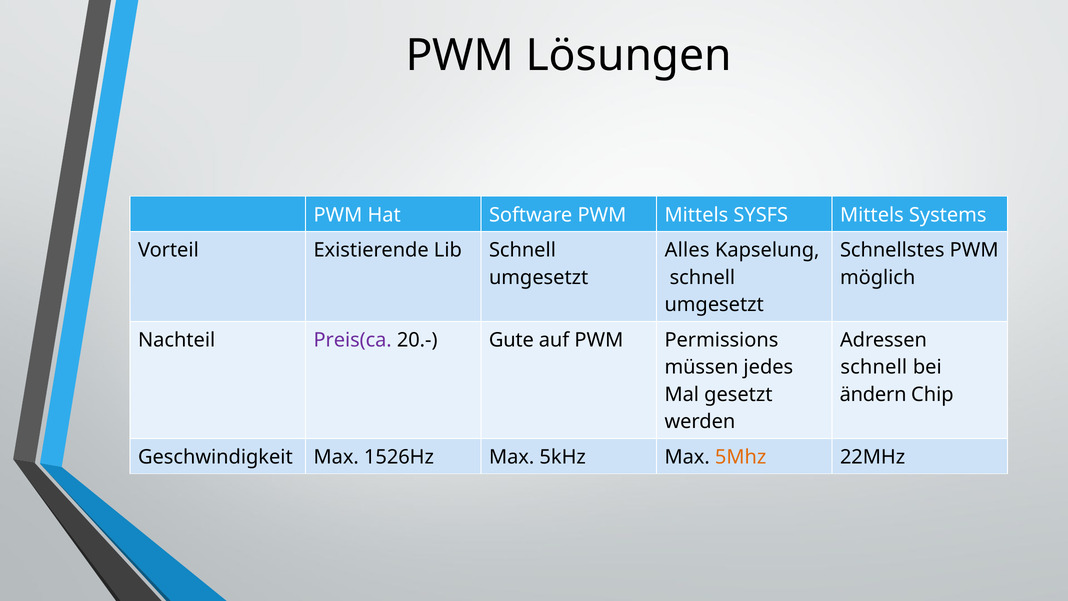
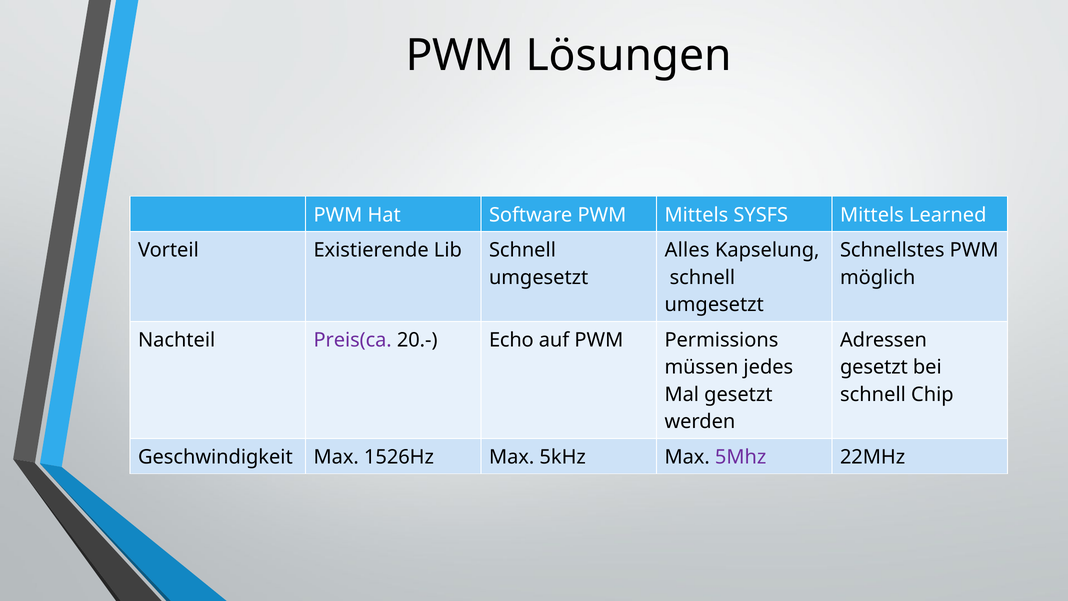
Systems: Systems -> Learned
Gute: Gute -> Echo
schnell at (874, 367): schnell -> gesetzt
ändern at (873, 394): ändern -> schnell
5Mhz colour: orange -> purple
